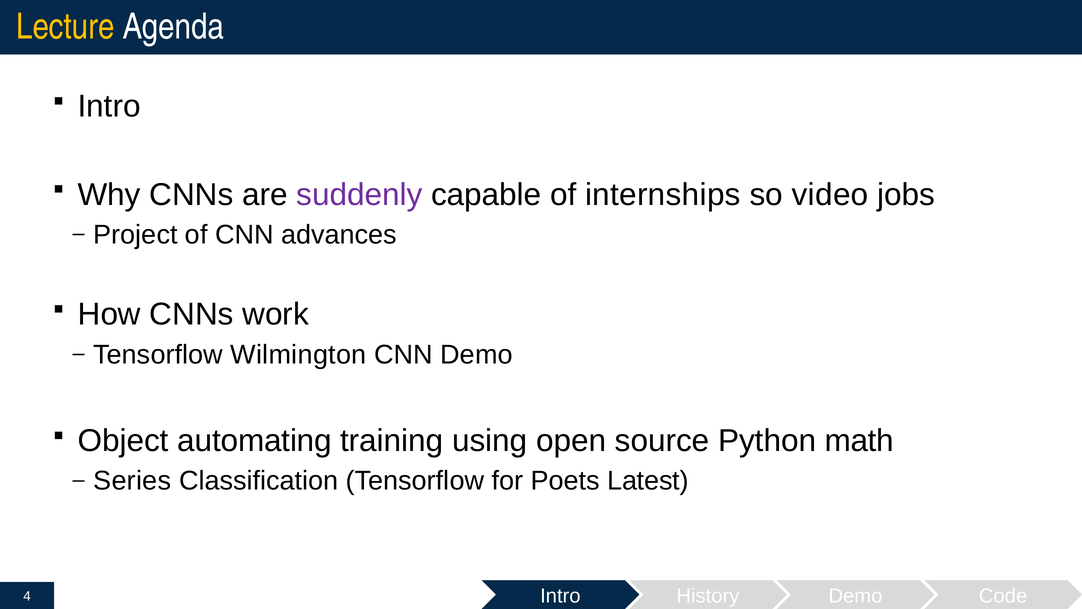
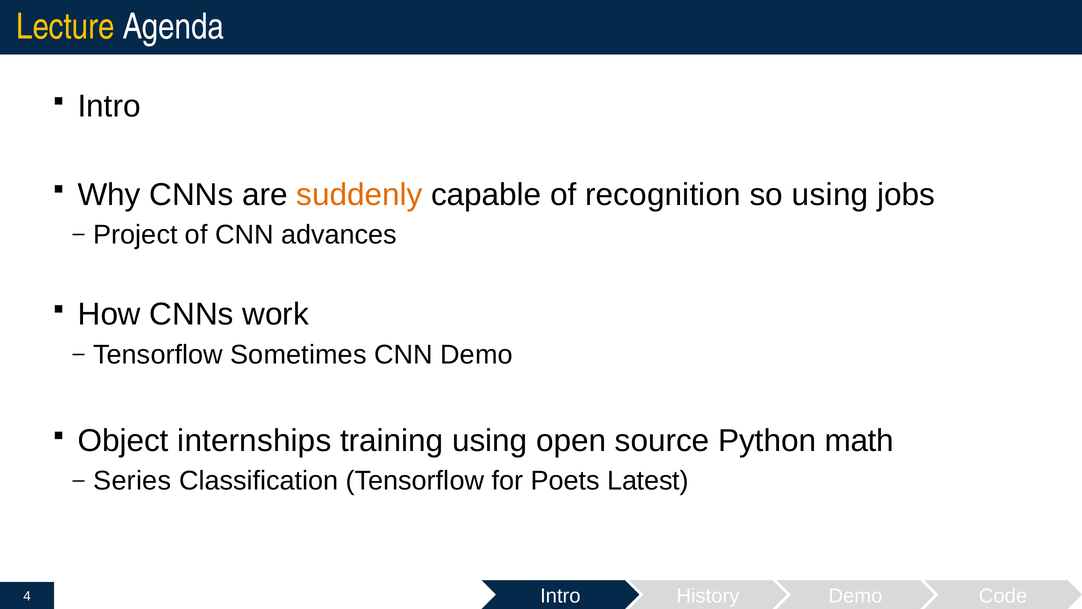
suddenly colour: purple -> orange
internships: internships -> recognition
so video: video -> using
Wilmington: Wilmington -> Sometimes
automating: automating -> internships
